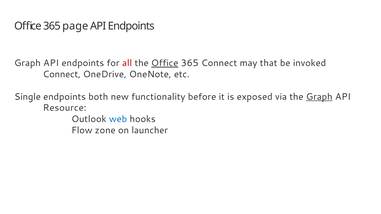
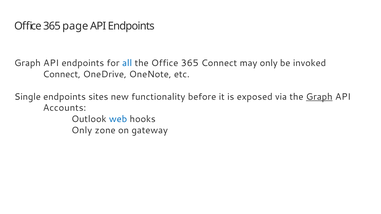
all colour: red -> blue
Office at (165, 63) underline: present -> none
may that: that -> only
both: both -> sites
Resource: Resource -> Accounts
Flow at (82, 130): Flow -> Only
launcher: launcher -> gateway
